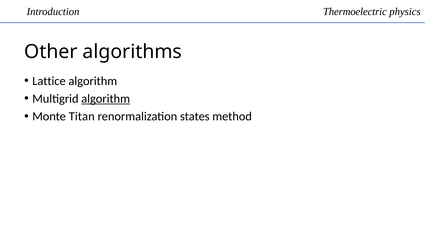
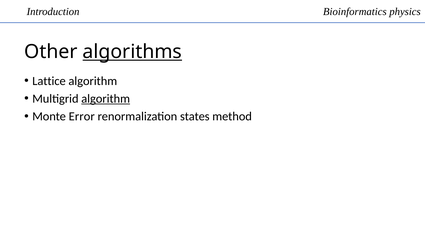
Thermoelectric: Thermoelectric -> Bioinformatics
algorithms underline: none -> present
Titan: Titan -> Error
